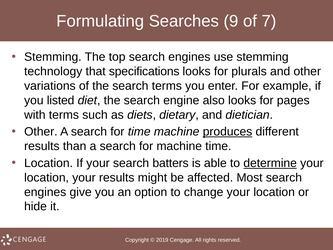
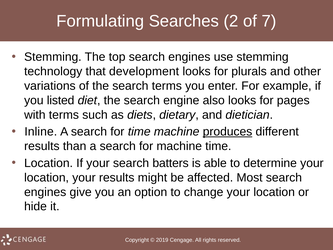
9: 9 -> 2
specifications: specifications -> development
Other at (41, 132): Other -> Inline
determine underline: present -> none
